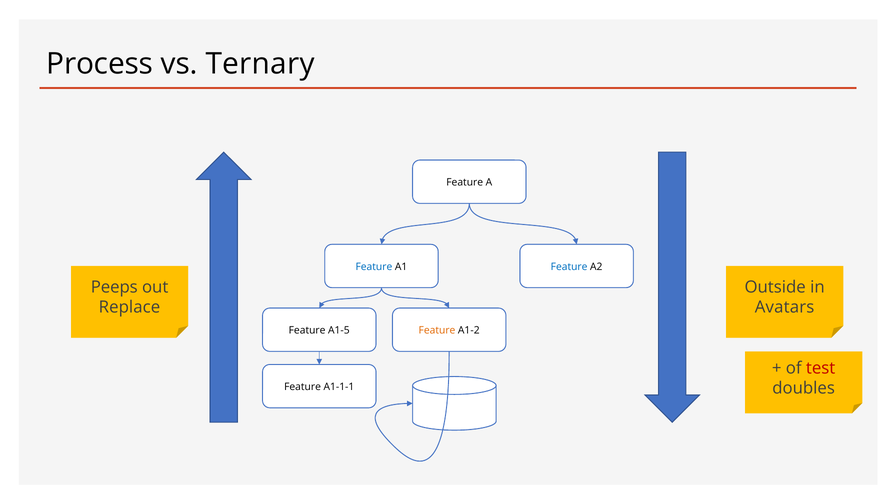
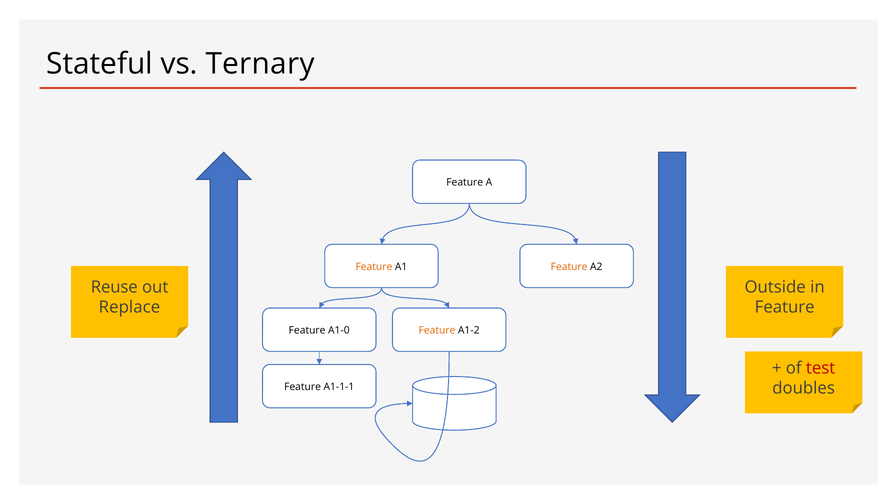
Process: Process -> Stateful
Feature at (374, 267) colour: blue -> orange
Feature at (569, 267) colour: blue -> orange
Peeps: Peeps -> Reuse
Avatars at (785, 307): Avatars -> Feature
A1-5: A1-5 -> A1-0
